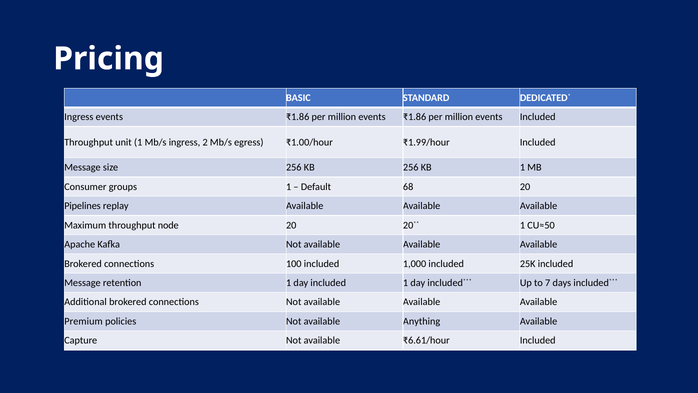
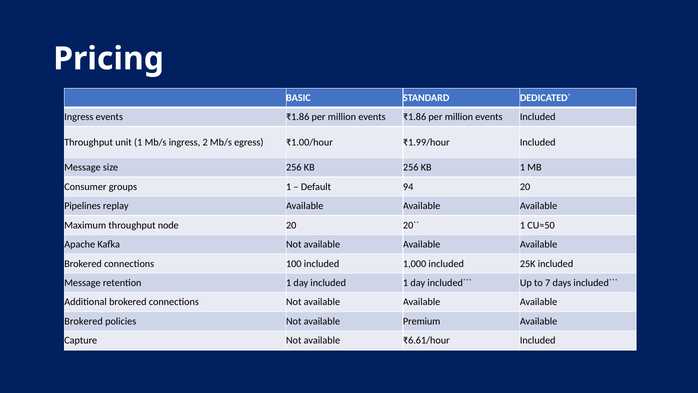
68: 68 -> 94
Premium at (84, 321): Premium -> Brokered
Anything: Anything -> Premium
